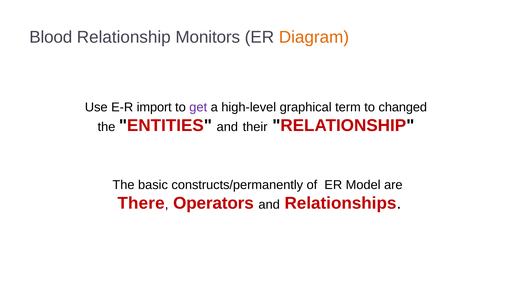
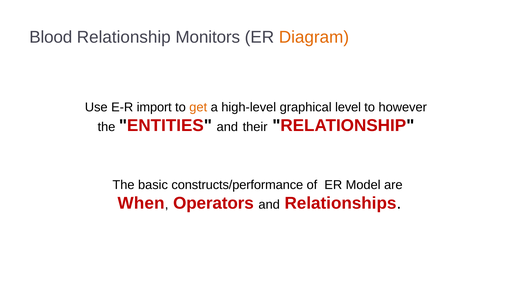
get colour: purple -> orange
term: term -> level
changed: changed -> however
constructs/permanently: constructs/permanently -> constructs/performance
There: There -> When
